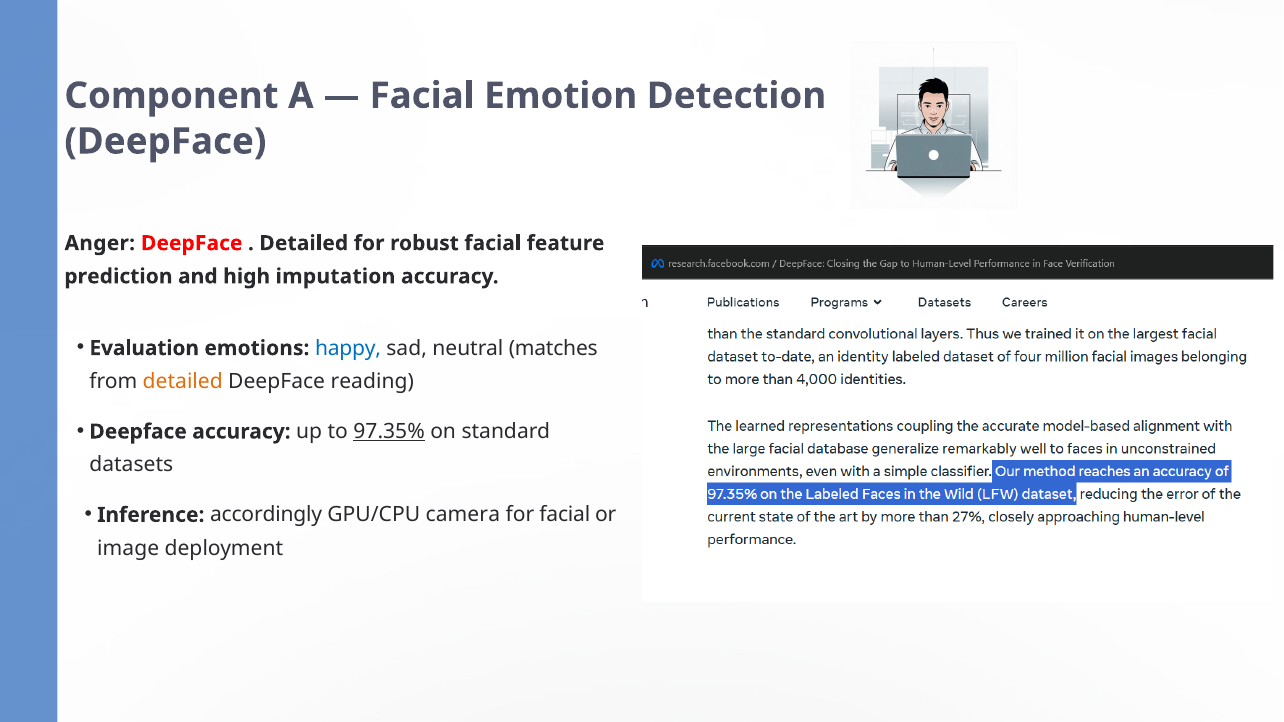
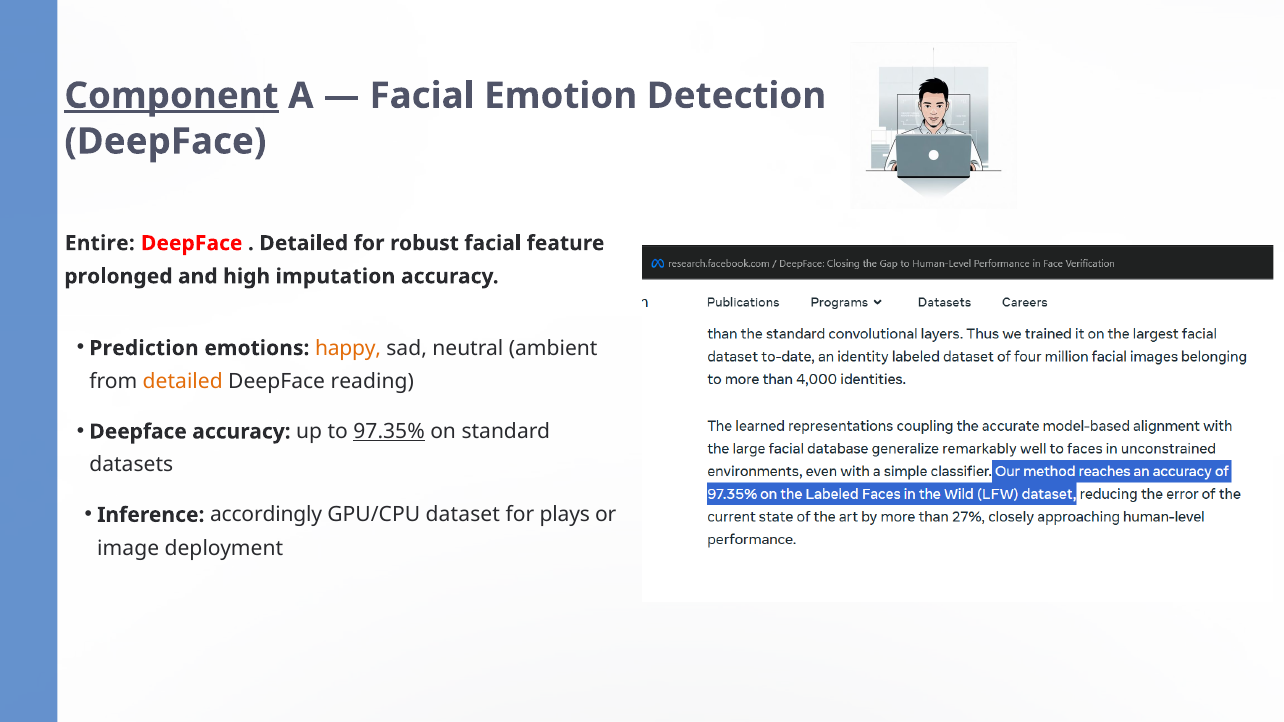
Component underline: none -> present
Anger: Anger -> Entire
prediction: prediction -> prolonged
Evaluation: Evaluation -> Prediction
happy colour: blue -> orange
matches: matches -> ambient
camera: camera -> dataset
for facial: facial -> plays
